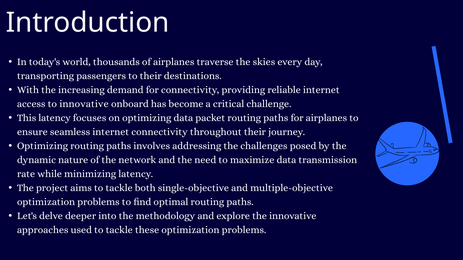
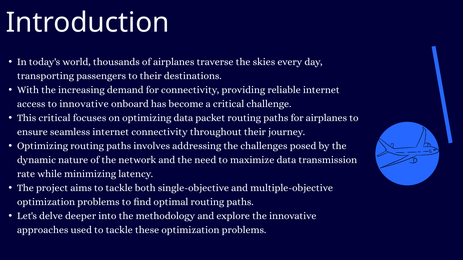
This latency: latency -> critical
